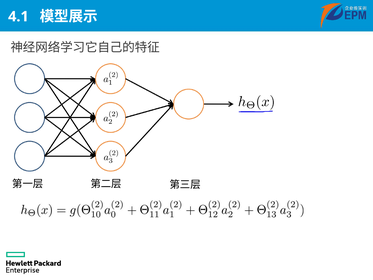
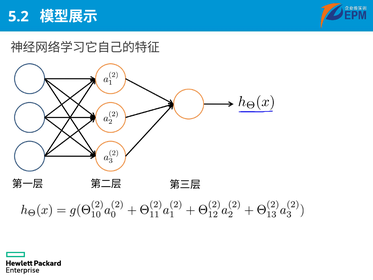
4.1: 4.1 -> 5.2
